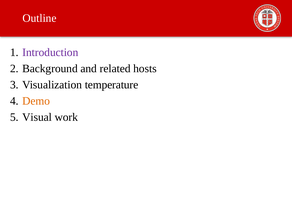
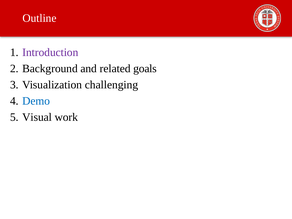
hosts: hosts -> goals
temperature: temperature -> challenging
Demo colour: orange -> blue
